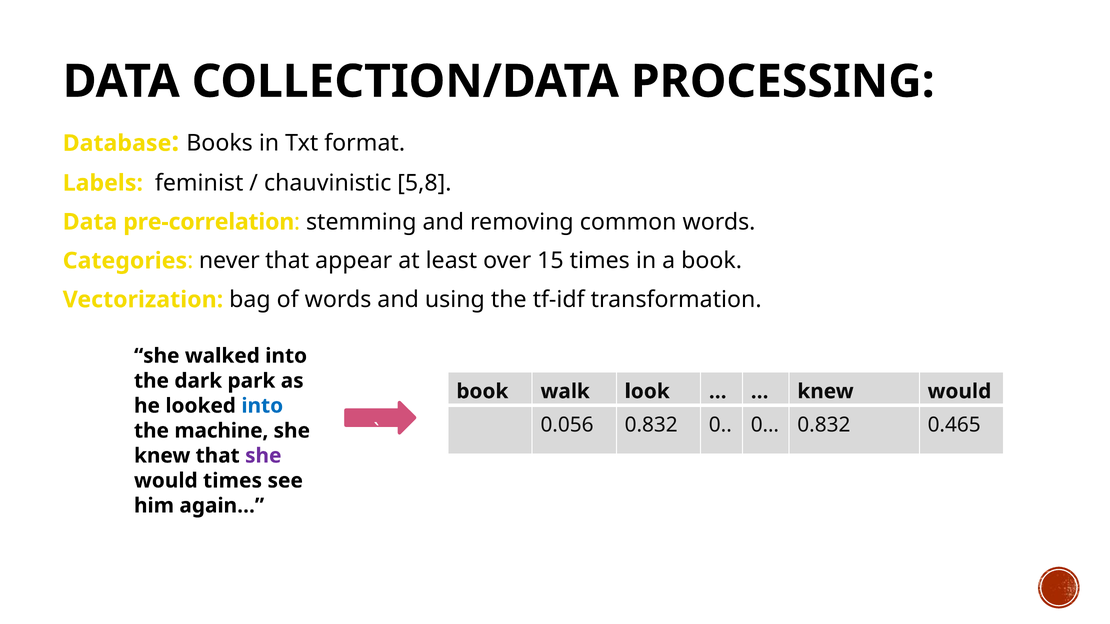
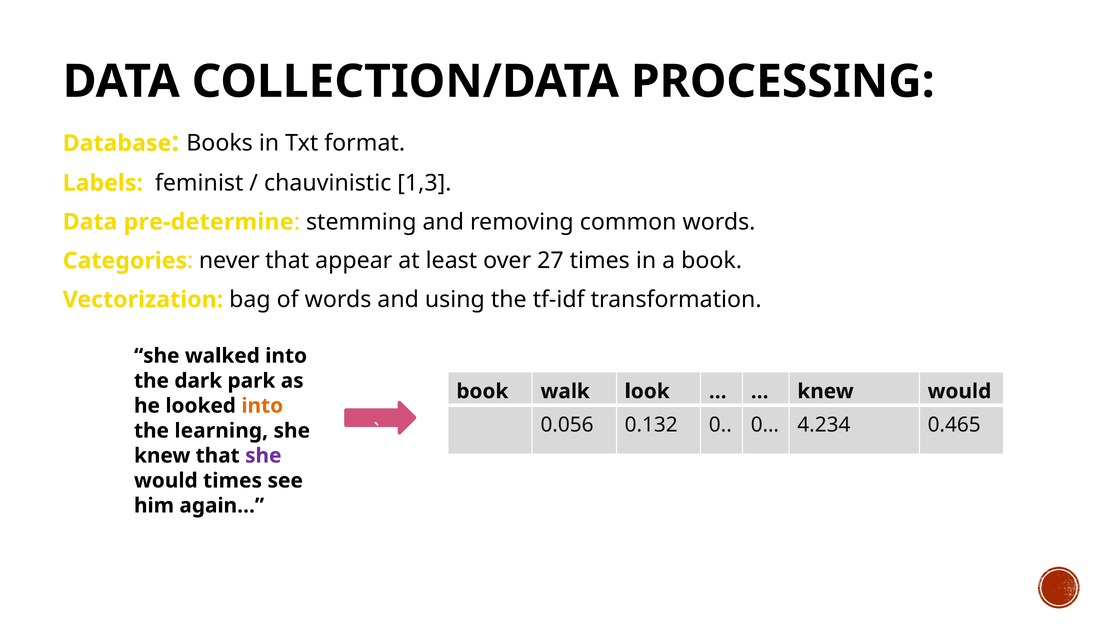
5,8: 5,8 -> 1,3
pre-correlation: pre-correlation -> pre-determine
15: 15 -> 27
into at (262, 406) colour: blue -> orange
0.056 0.832: 0.832 -> 0.132
0… 0.832: 0.832 -> 4.234
machine: machine -> learning
